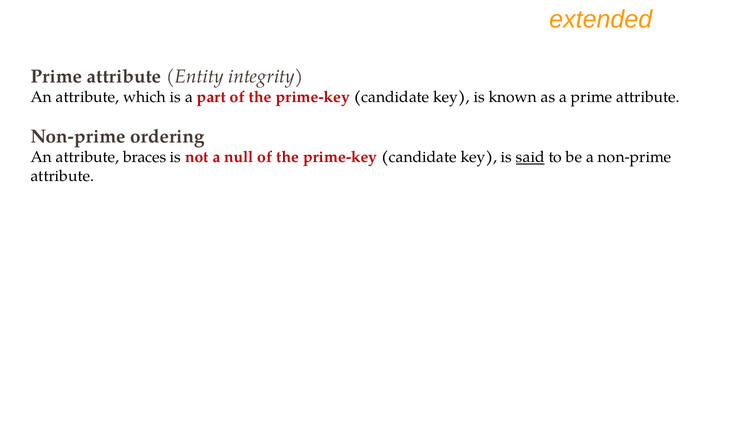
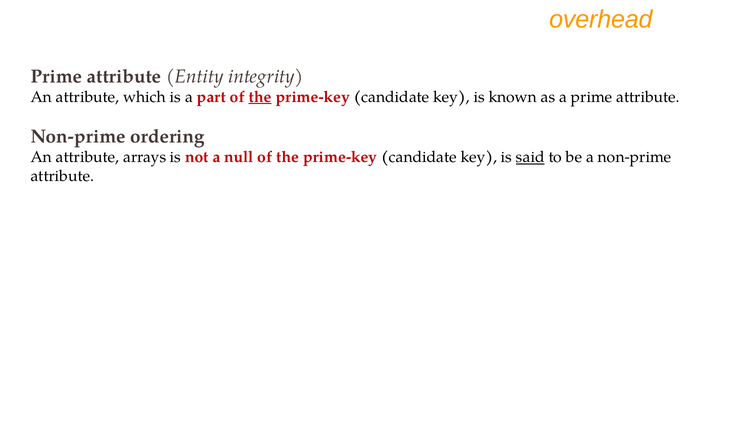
extended: extended -> overhead
the at (260, 97) underline: none -> present
braces: braces -> arrays
